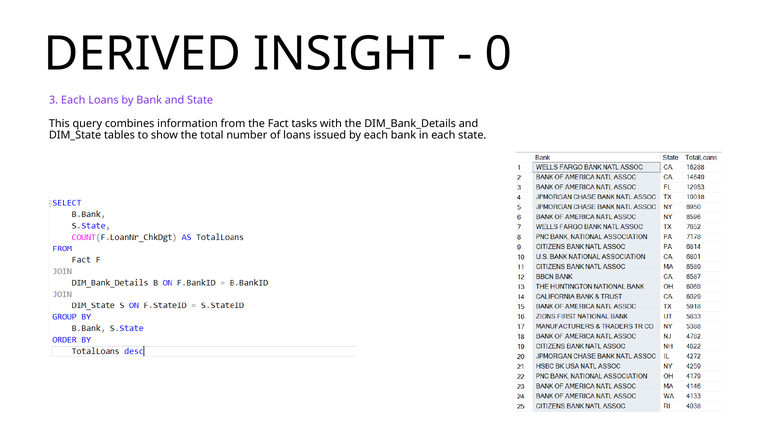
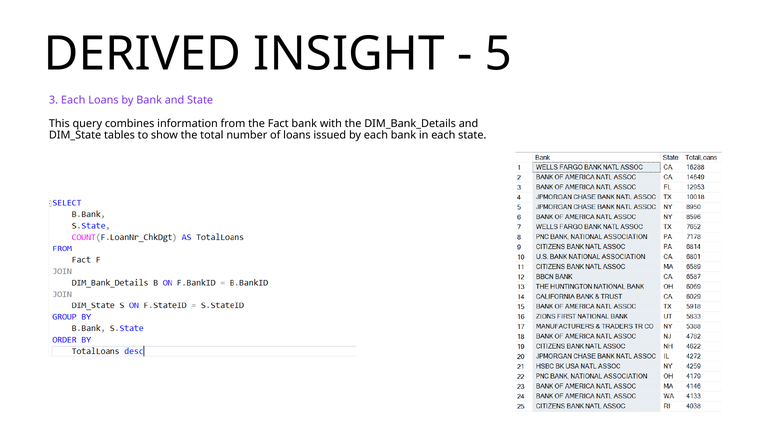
0: 0 -> 5
Fact tasks: tasks -> bank
